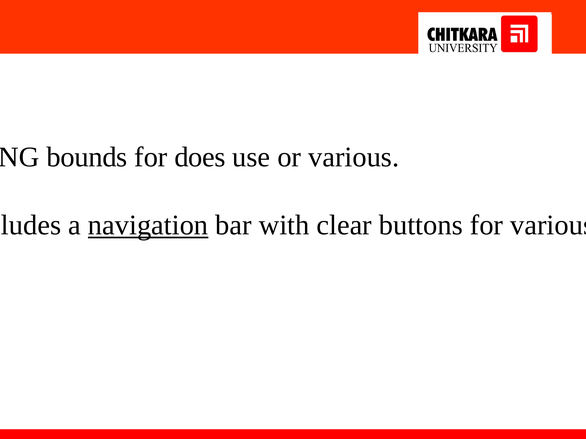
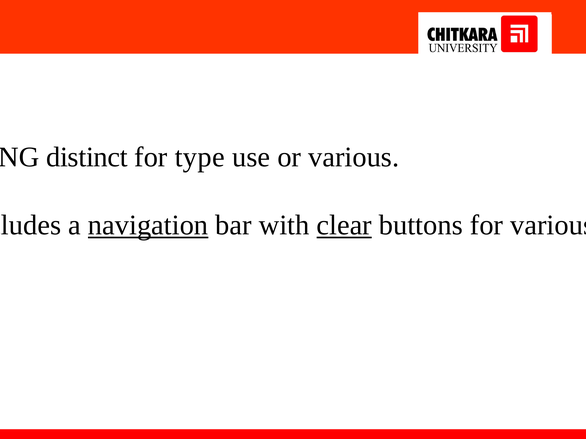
bounds: bounds -> distinct
does: does -> type
clear underline: none -> present
